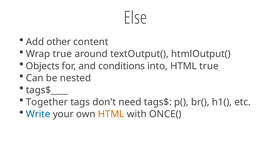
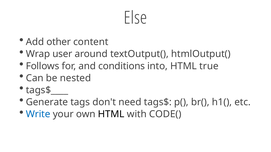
Wrap true: true -> user
Objects: Objects -> Follows
Together: Together -> Generate
HTML at (111, 115) colour: orange -> black
ONCE(: ONCE( -> CODE(
